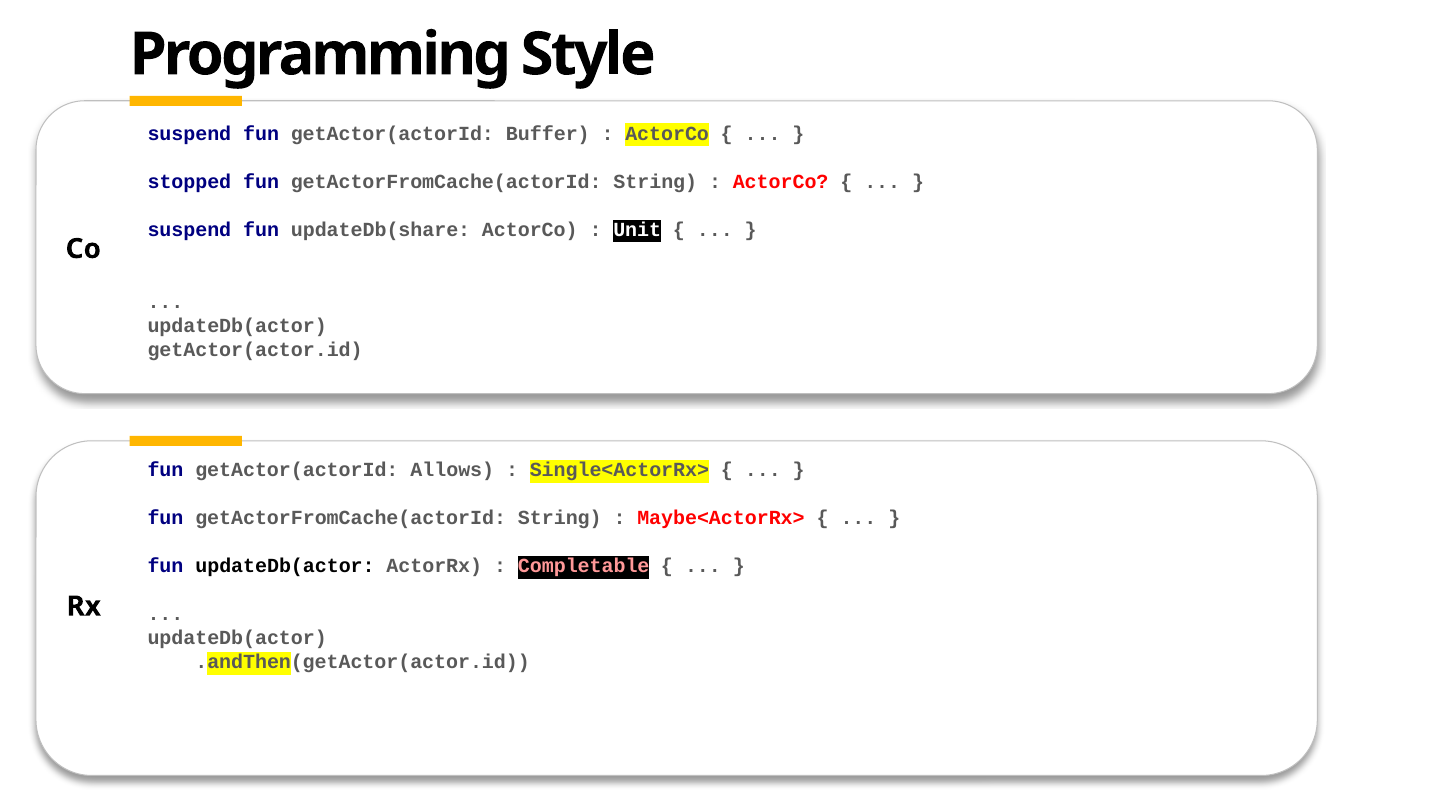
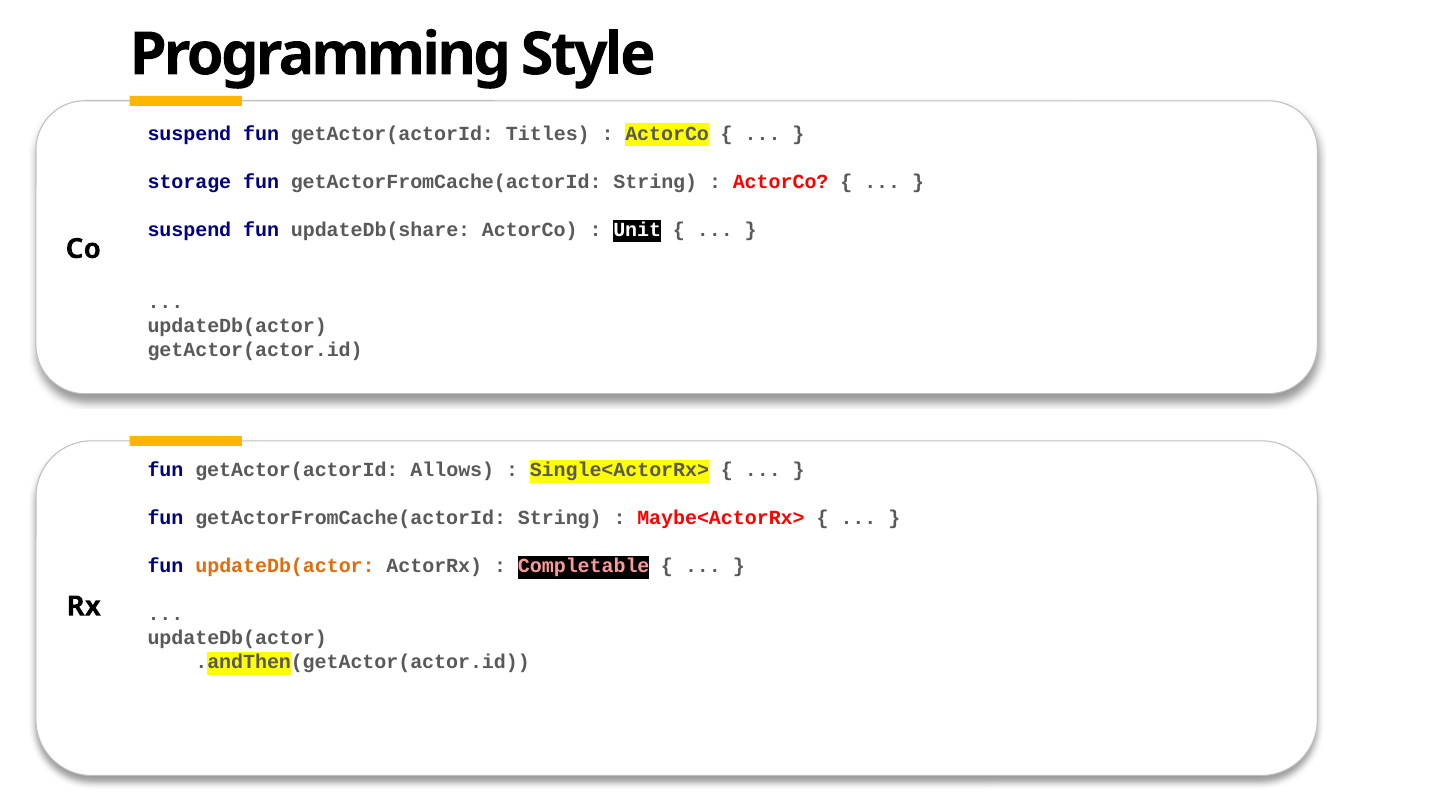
Buffer: Buffer -> Titles
stopped: stopped -> storage
updateDb(actor at (285, 566) colour: black -> orange
